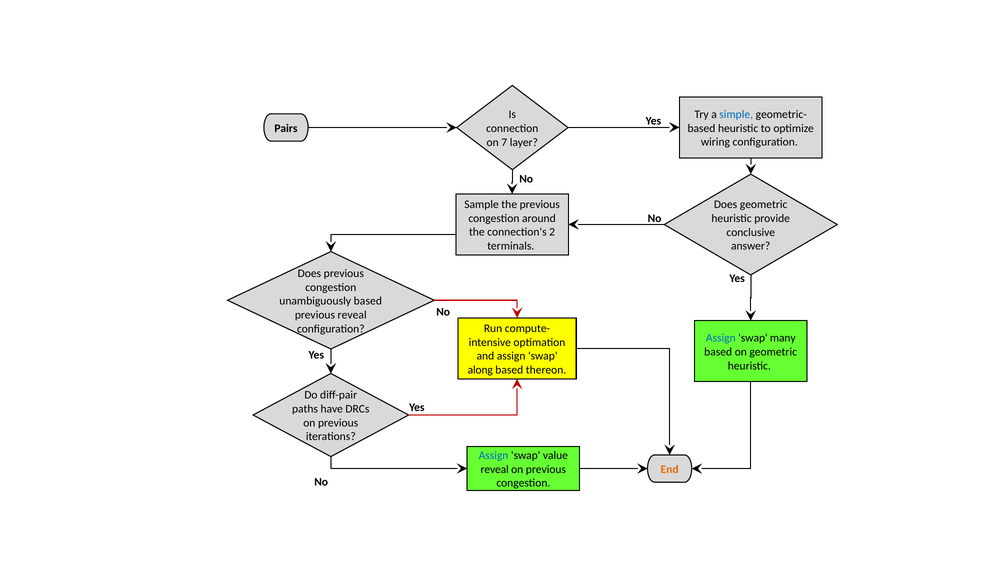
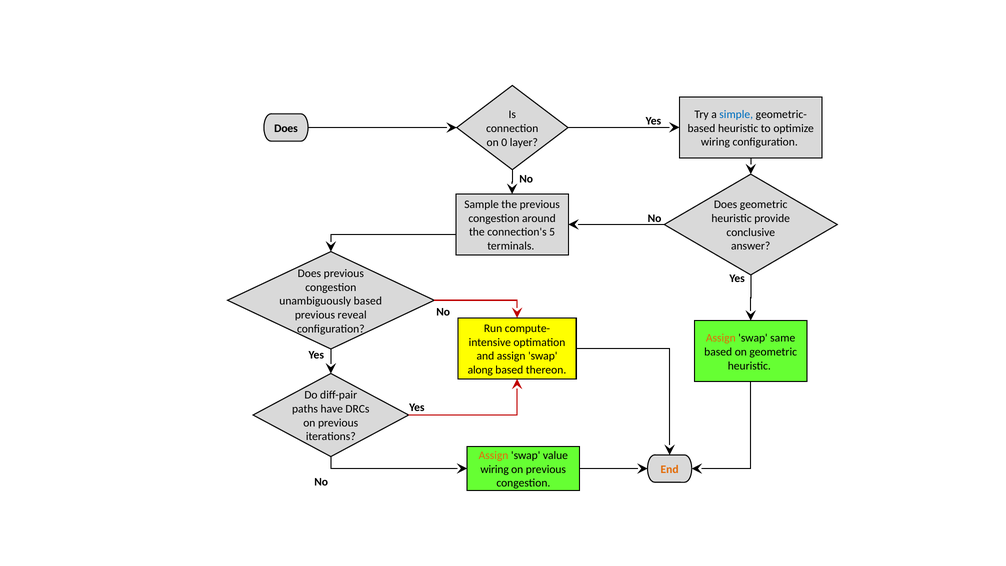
Pairs at (286, 128): Pairs -> Does
7: 7 -> 0
2: 2 -> 5
Assign at (721, 338) colour: blue -> orange
many: many -> same
Assign at (494, 455) colour: blue -> orange
reveal at (495, 469): reveal -> wiring
